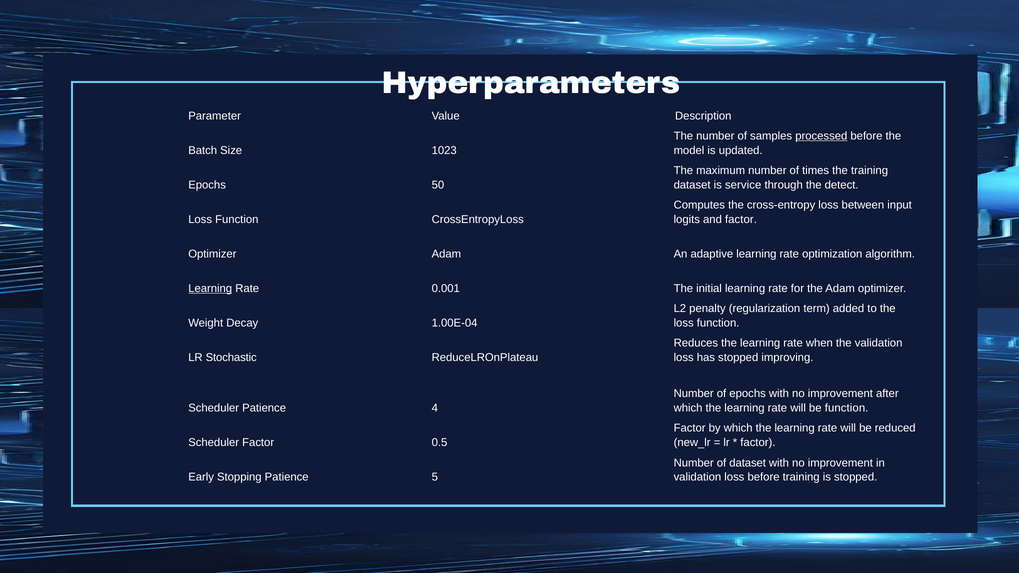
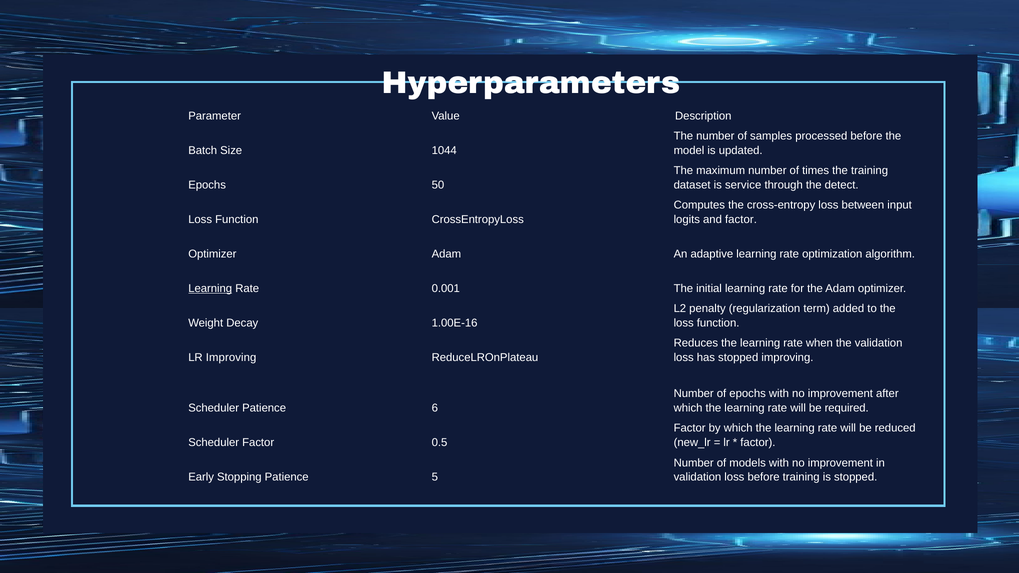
processed underline: present -> none
1023: 1023 -> 1044
1.00E-04: 1.00E-04 -> 1.00E-16
LR Stochastic: Stochastic -> Improving
4: 4 -> 6
be function: function -> required
of dataset: dataset -> models
